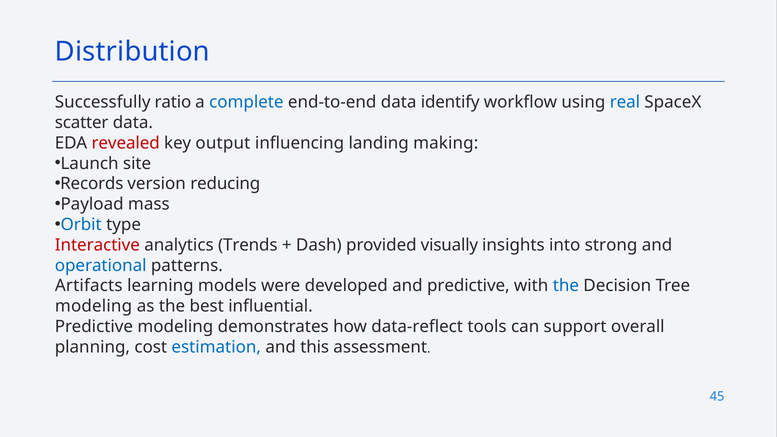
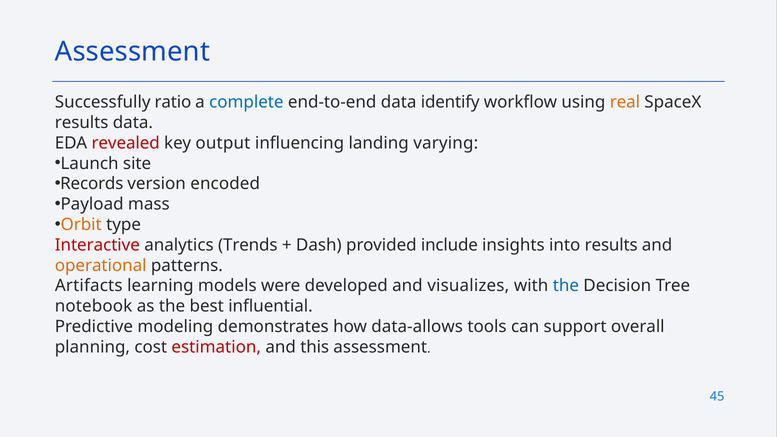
Distribution at (132, 52): Distribution -> Assessment
real colour: blue -> orange
scatter at (82, 123): scatter -> results
making: making -> varying
reducing: reducing -> encoded
Orbit colour: blue -> orange
visually: visually -> include
into strong: strong -> results
operational colour: blue -> orange
and predictive: predictive -> visualizes
modeling at (94, 306): modeling -> notebook
data-reflect: data-reflect -> data-allows
estimation colour: blue -> red
